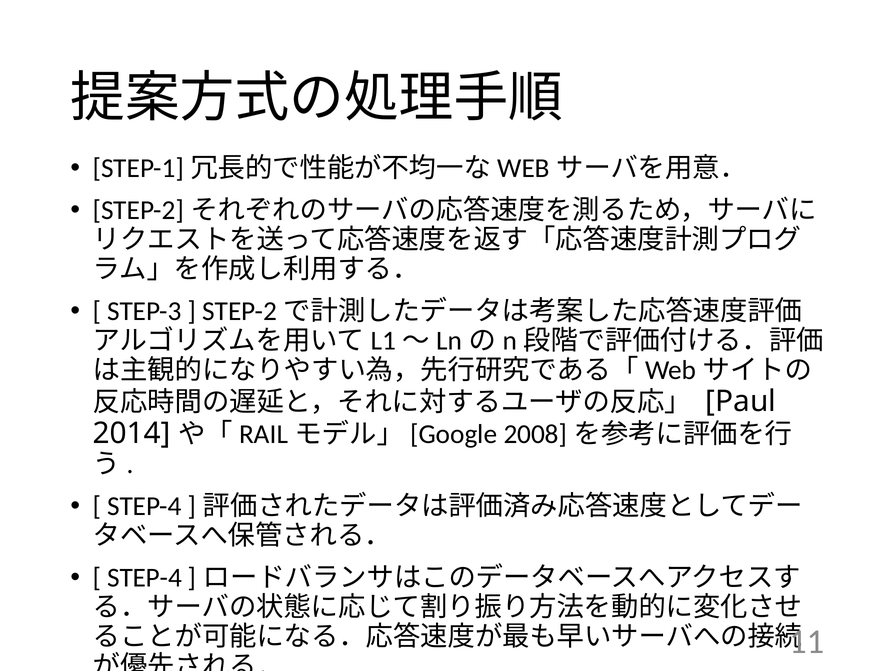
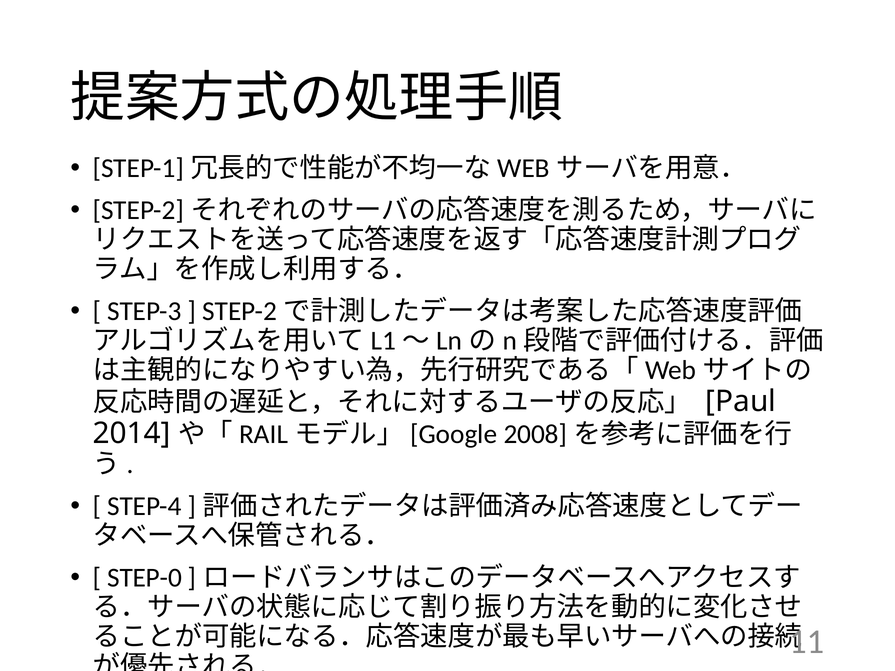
STEP-4 at (145, 578): STEP-4 -> STEP-0
